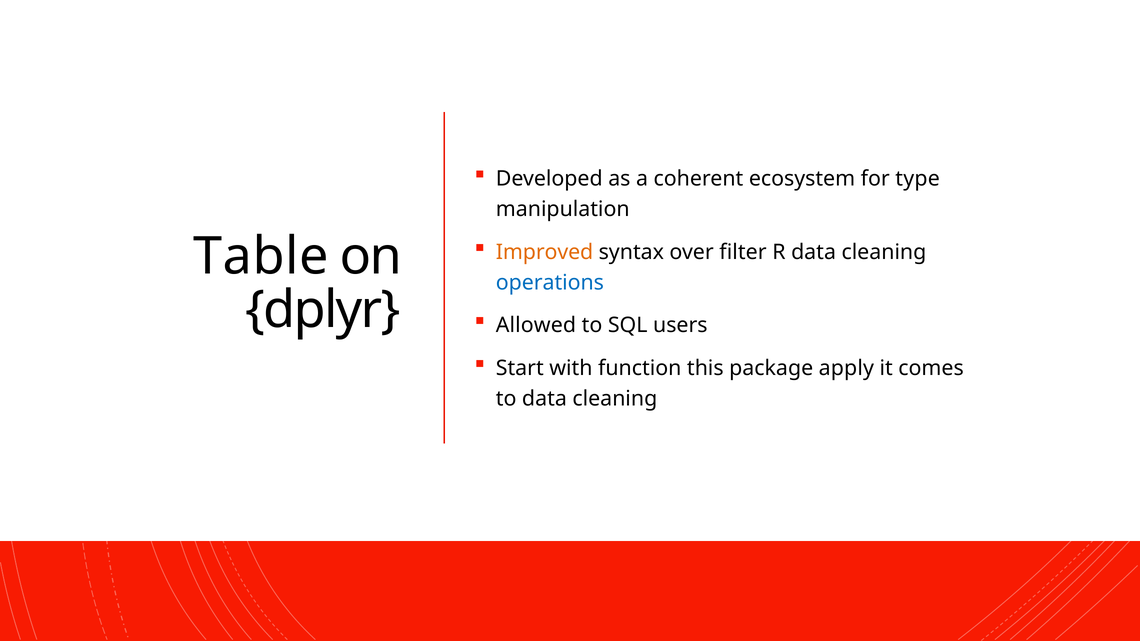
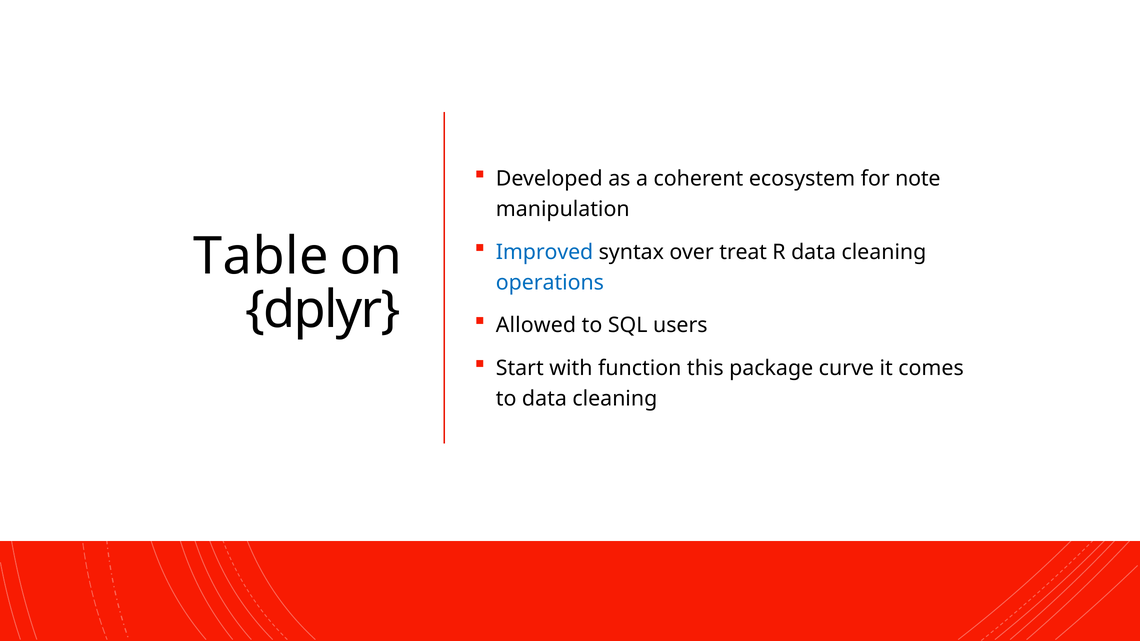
type: type -> note
Improved colour: orange -> blue
filter: filter -> treat
apply: apply -> curve
